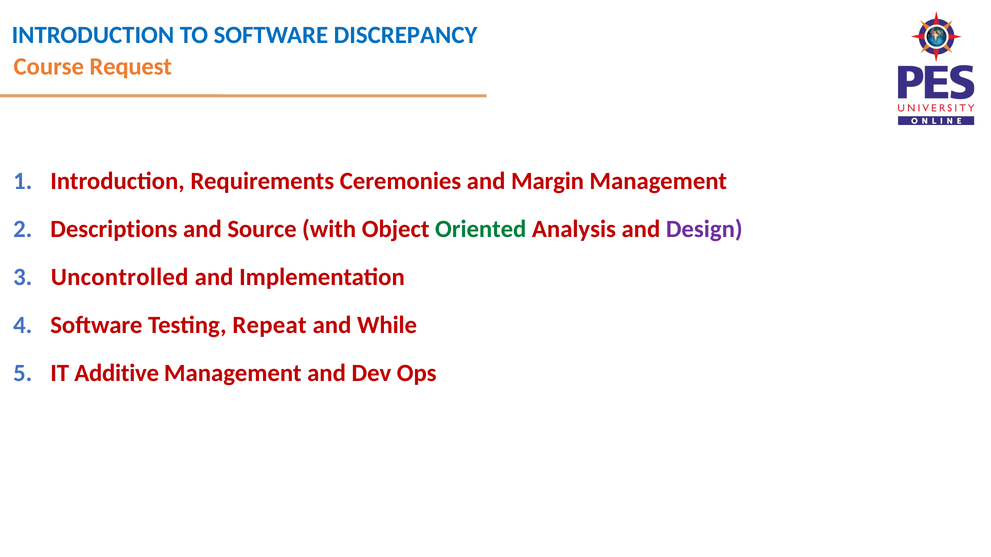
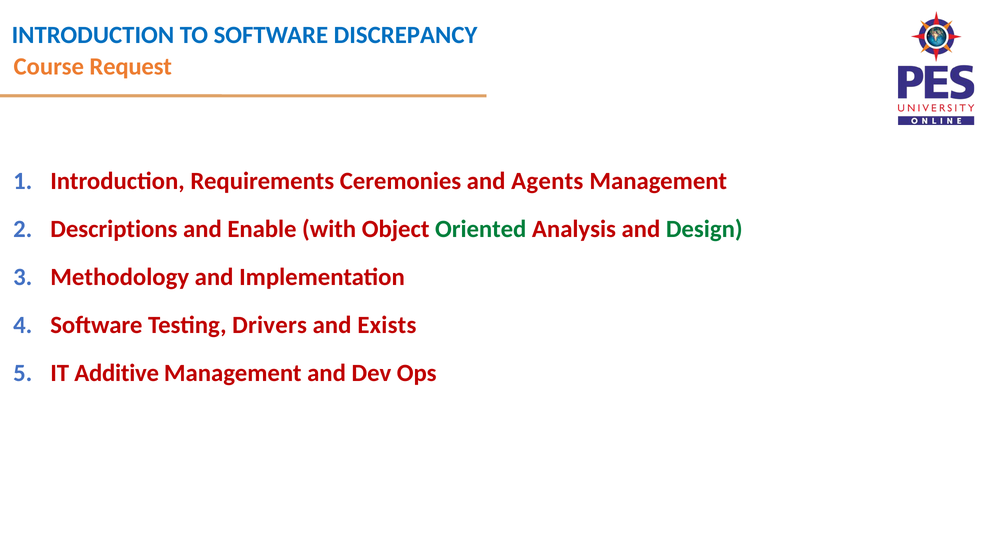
Margin: Margin -> Agents
Source: Source -> Enable
Design colour: purple -> green
Uncontrolled: Uncontrolled -> Methodology
Repeat: Repeat -> Drivers
While: While -> Exists
